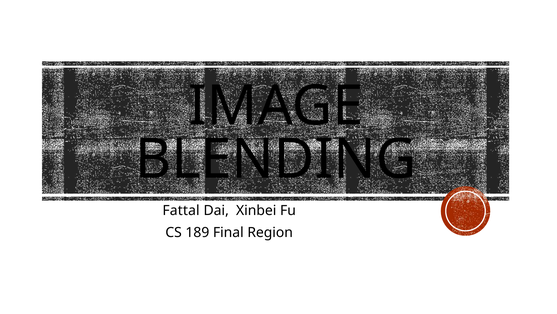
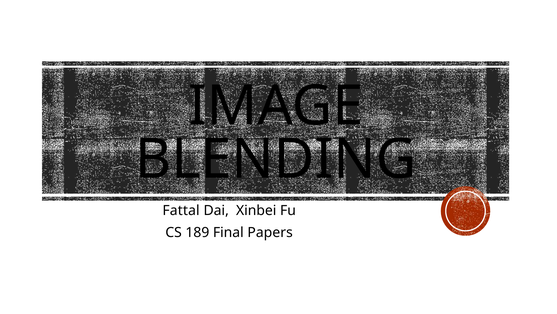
Region: Region -> Papers
